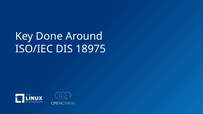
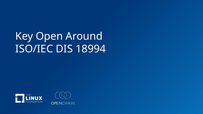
Done: Done -> Open
18975: 18975 -> 18994
